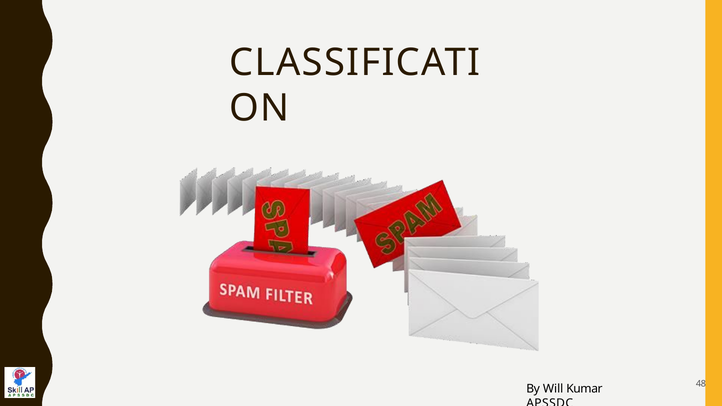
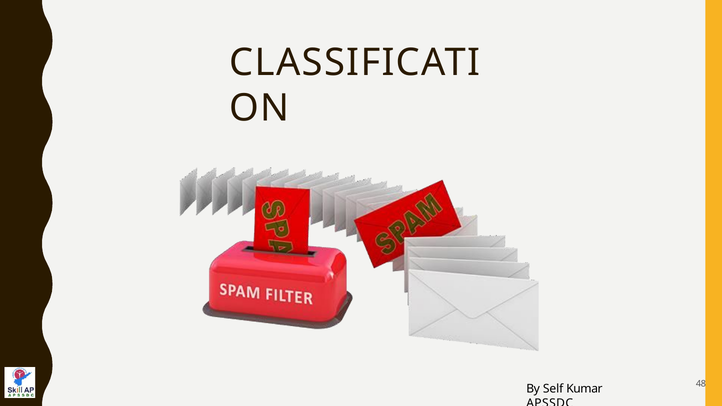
Will: Will -> Self
